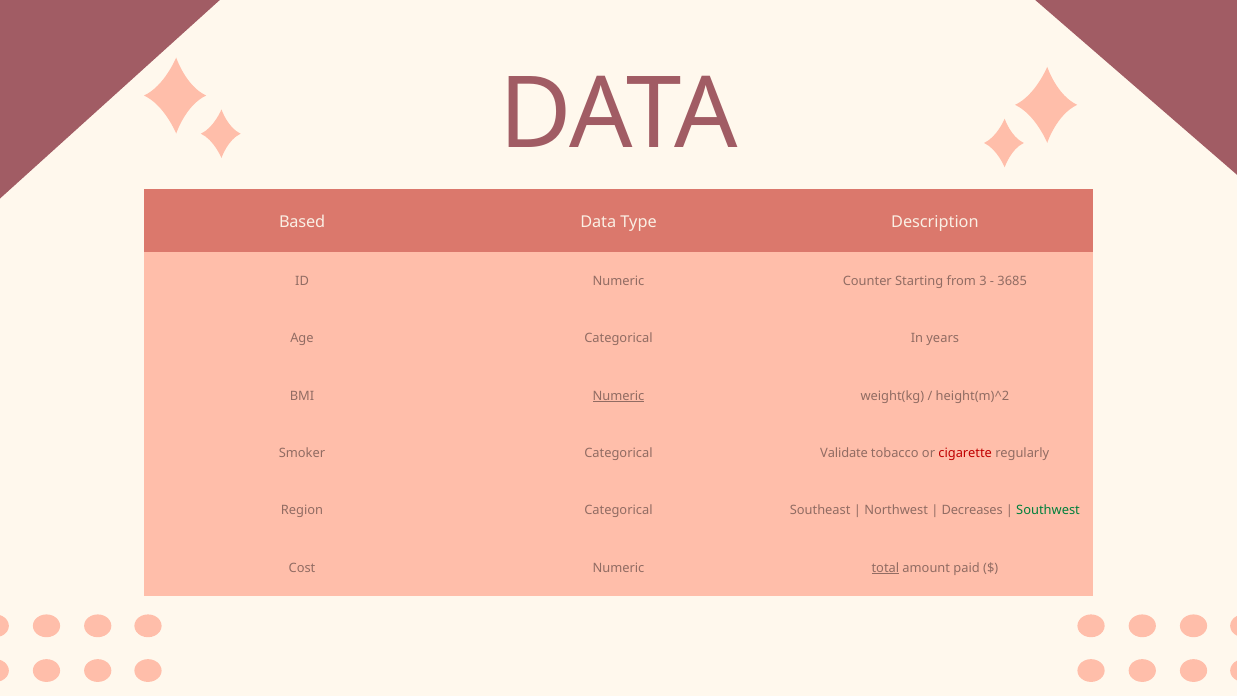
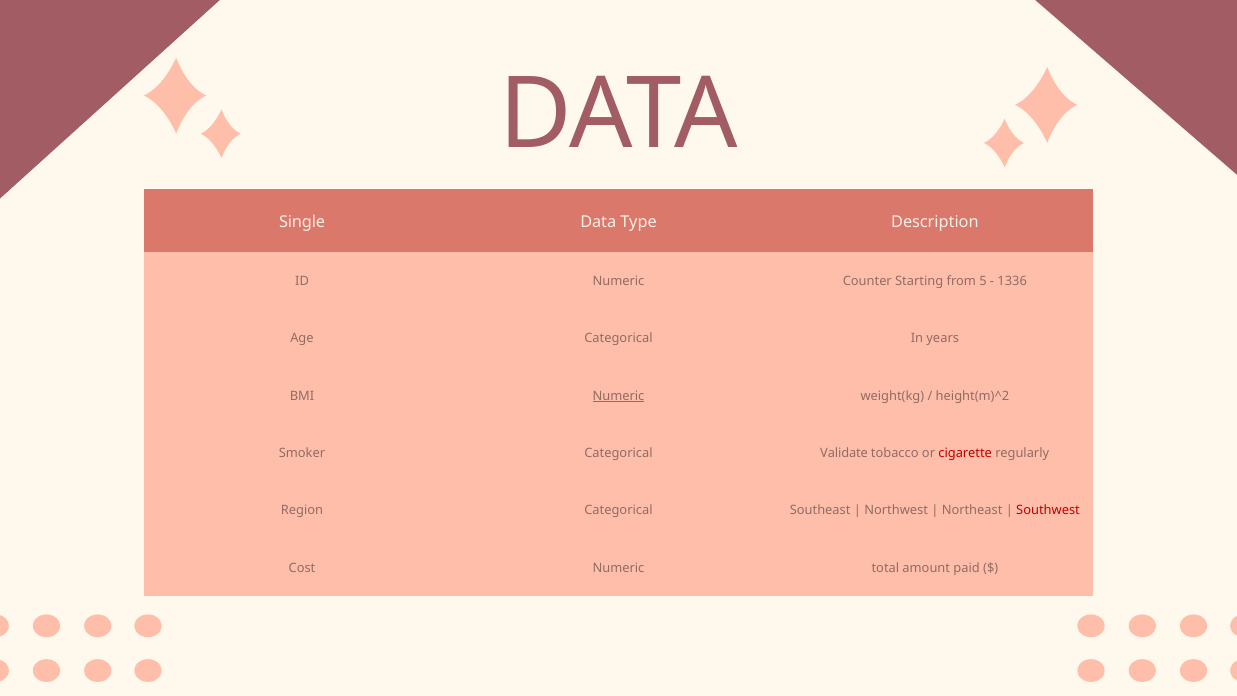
Based: Based -> Single
3: 3 -> 5
3685: 3685 -> 1336
Decreases: Decreases -> Northeast
Southwest colour: green -> red
total underline: present -> none
